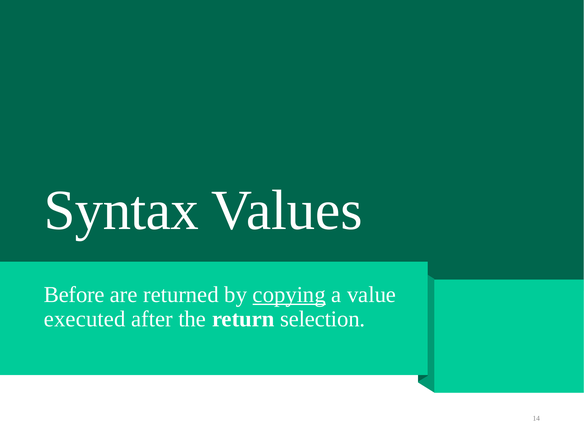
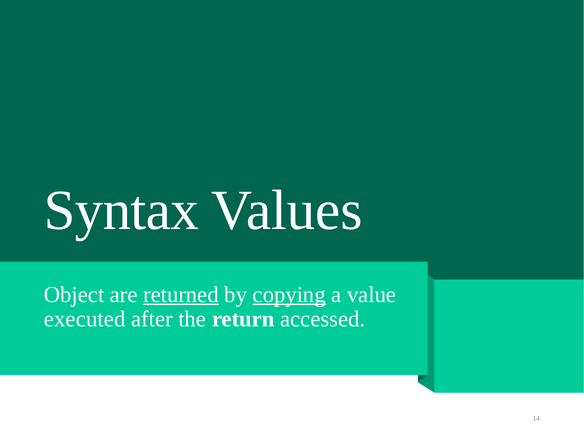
Before: Before -> Object
returned underline: none -> present
selection: selection -> accessed
